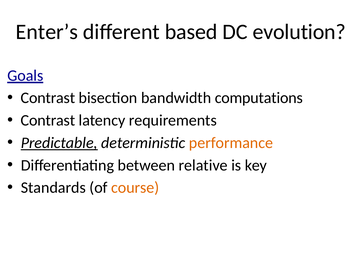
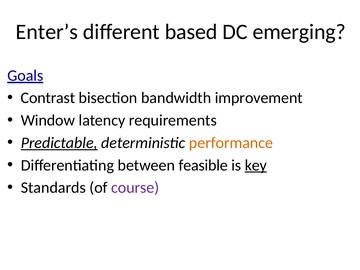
evolution: evolution -> emerging
computations: computations -> improvement
Contrast at (48, 120): Contrast -> Window
relative: relative -> feasible
key underline: none -> present
course colour: orange -> purple
